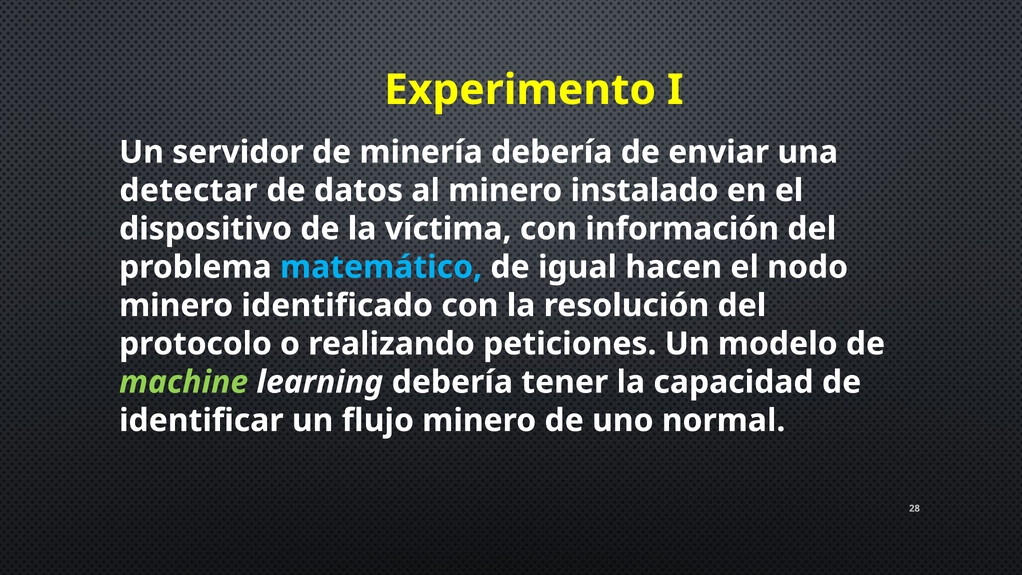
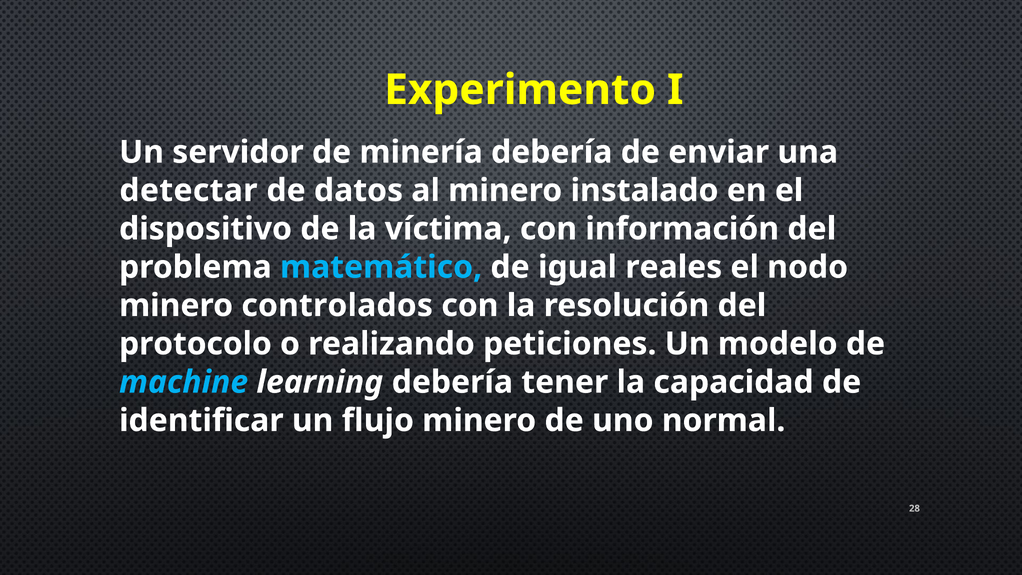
hacen: hacen -> reales
identificado: identificado -> controlados
machine colour: light green -> light blue
